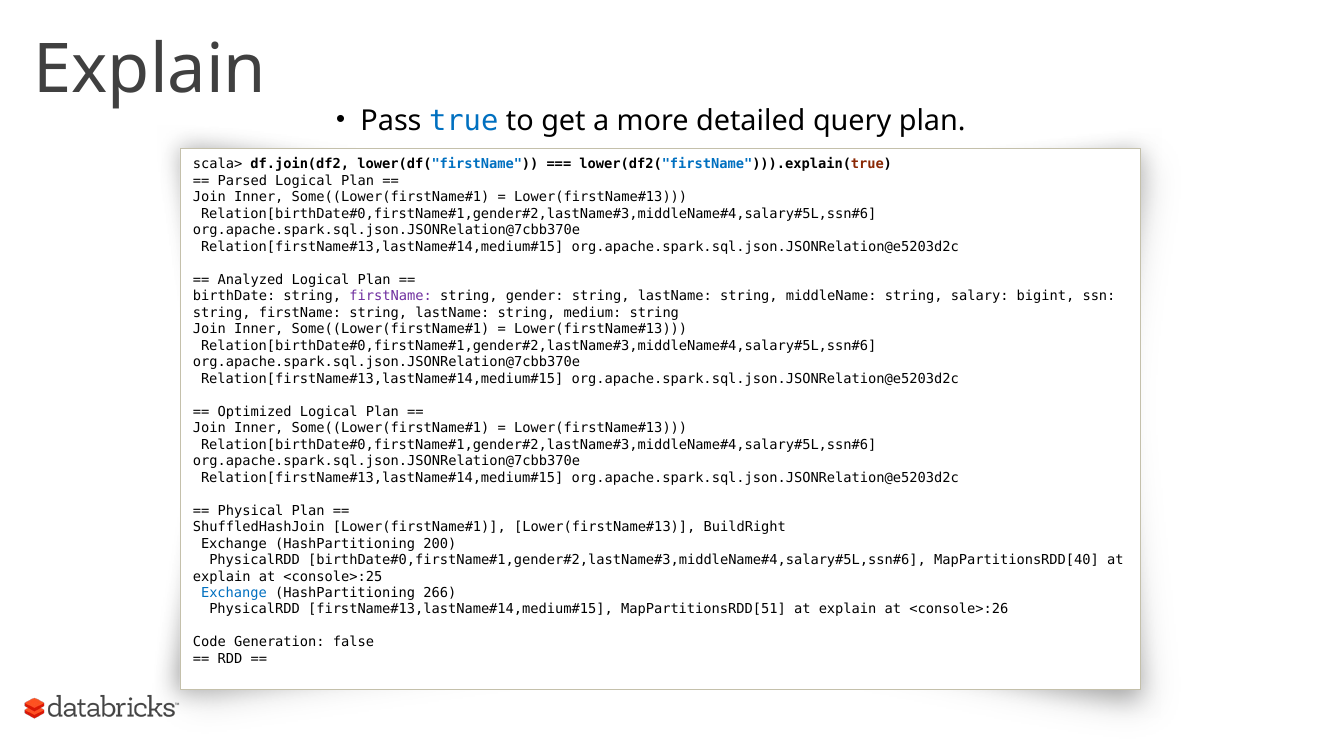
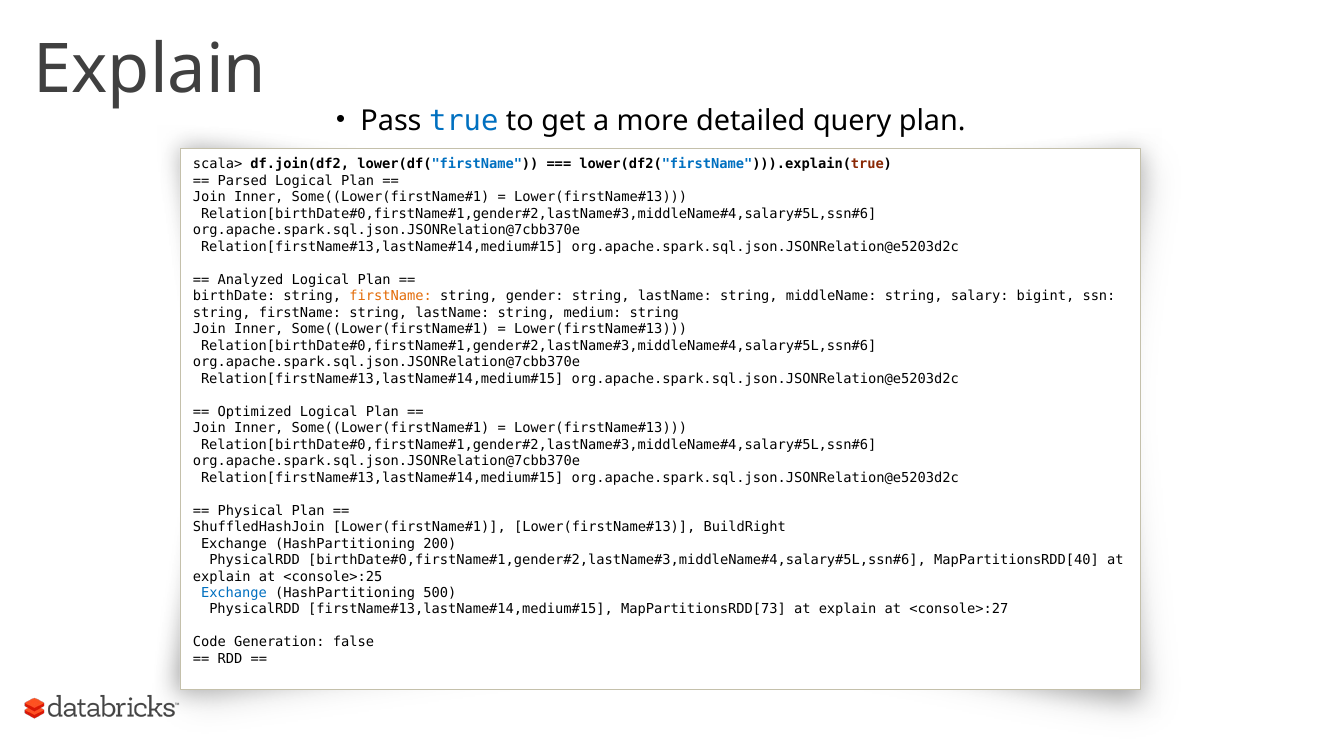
firstName at (391, 296) colour: purple -> orange
266: 266 -> 500
MapPartitionsRDD[51: MapPartitionsRDD[51 -> MapPartitionsRDD[73
<console>:26: <console>:26 -> <console>:27
